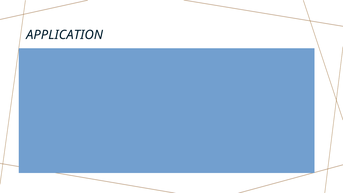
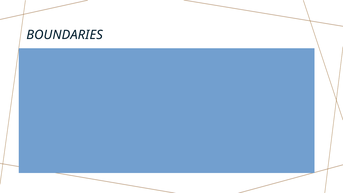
APPLICATION: APPLICATION -> BOUNDARIES
